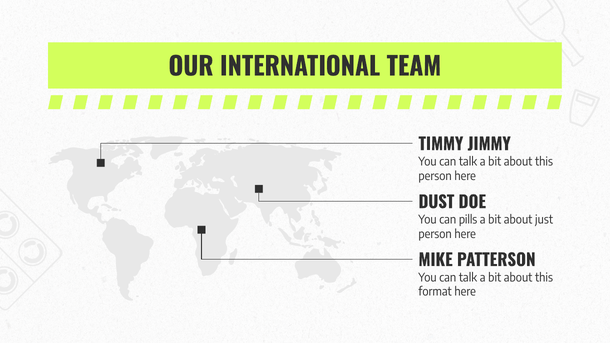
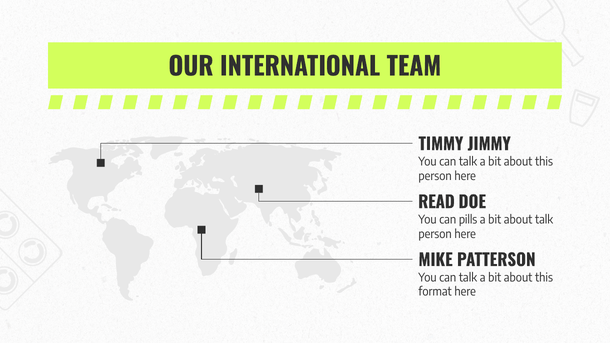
DUST: DUST -> READ
about just: just -> talk
